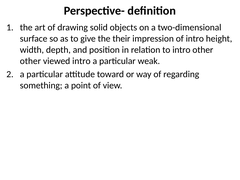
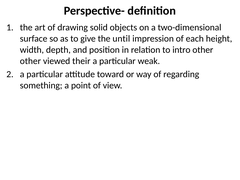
their: their -> until
of intro: intro -> each
viewed intro: intro -> their
